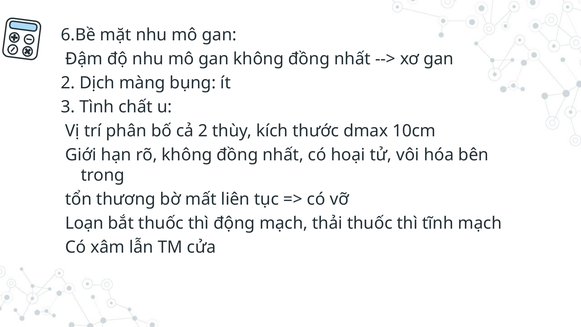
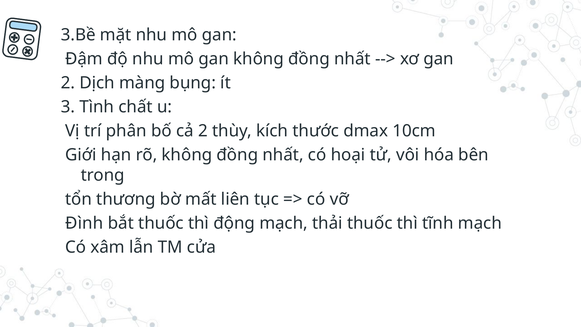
6.Bề: 6.Bề -> 3.Bề
Loạn: Loạn -> Đình
